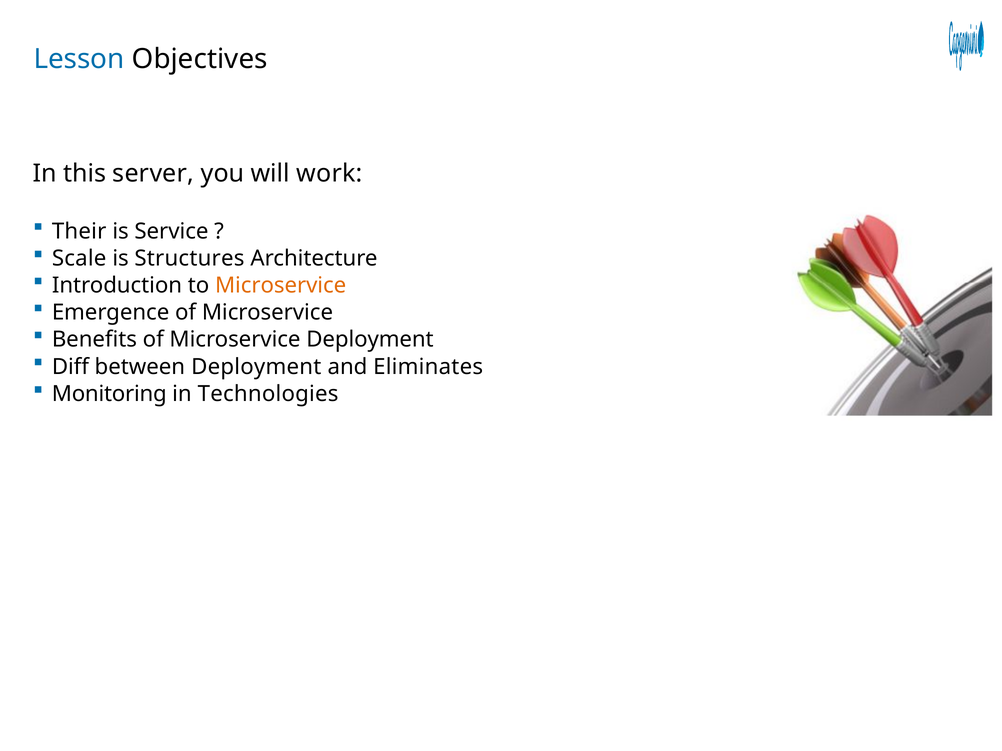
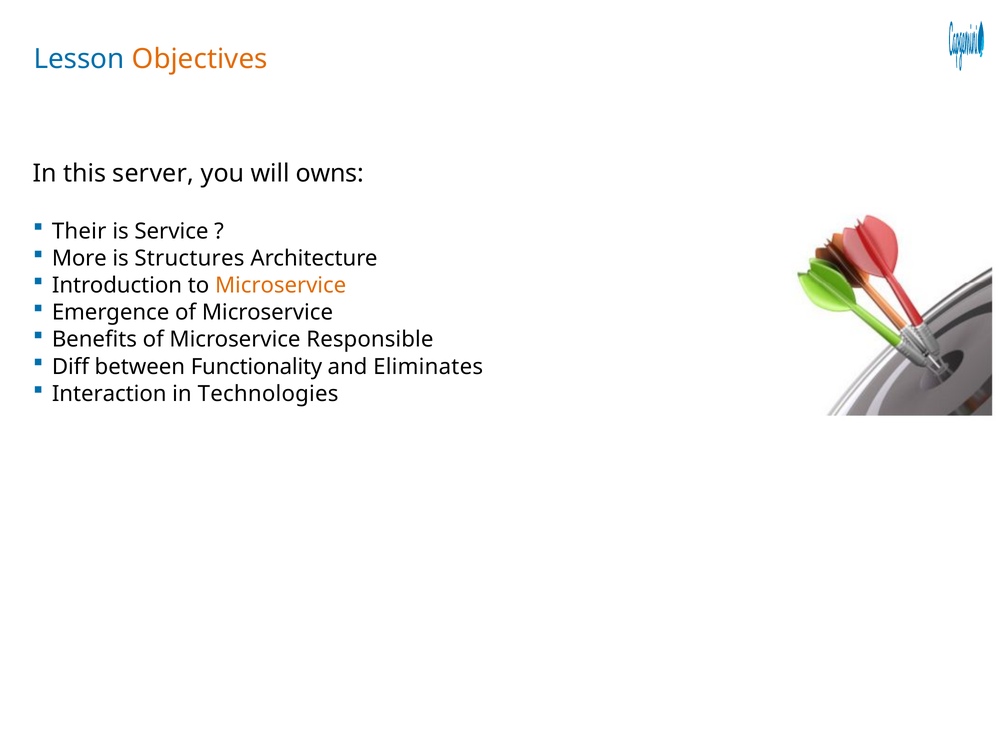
Objectives colour: black -> orange
work: work -> owns
Scale: Scale -> More
Microservice Deployment: Deployment -> Responsible
between Deployment: Deployment -> Functionality
Monitoring: Monitoring -> Interaction
